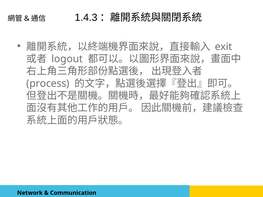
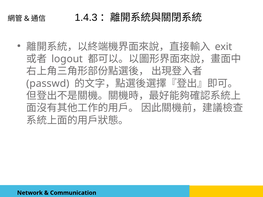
process: process -> passwd
